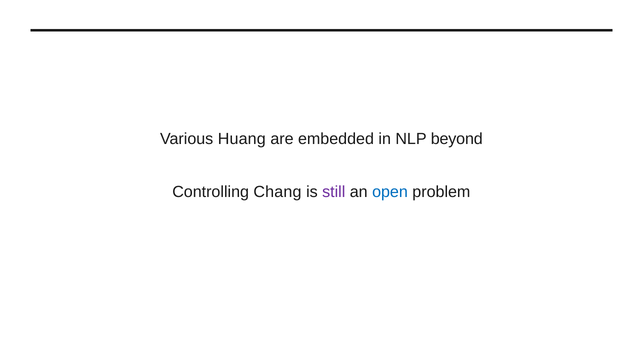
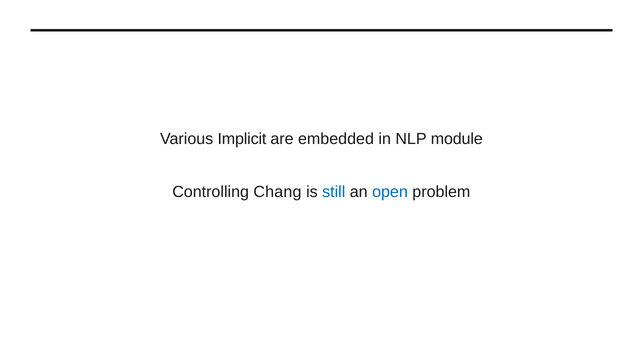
Huang: Huang -> Implicit
beyond: beyond -> module
still colour: purple -> blue
